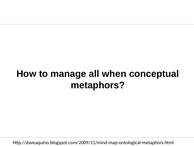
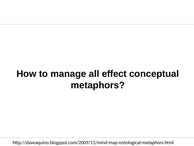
when: when -> effect
